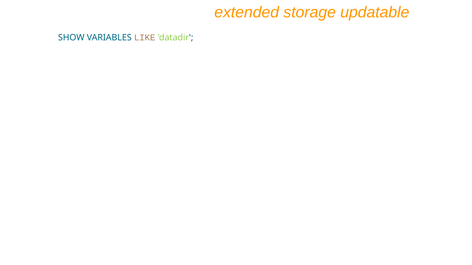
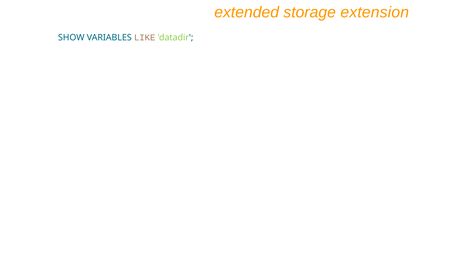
updatable: updatable -> extension
